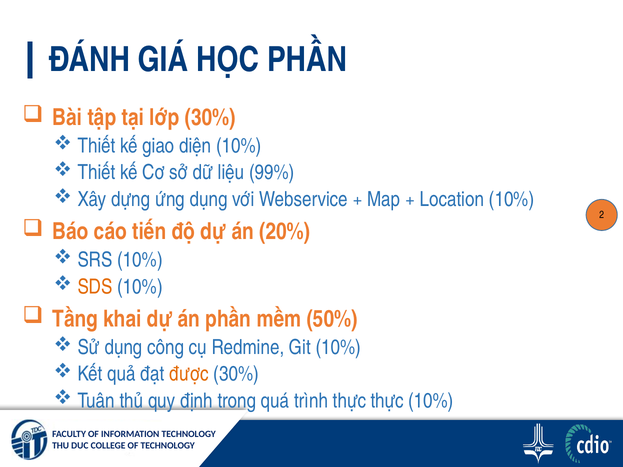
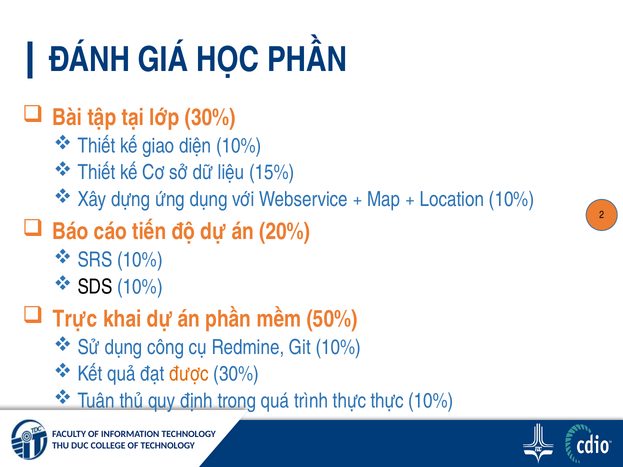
99%: 99% -> 15%
SDS colour: orange -> black
Tầng: Tầng -> Trực
